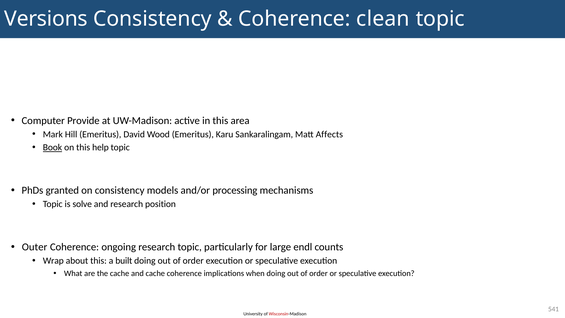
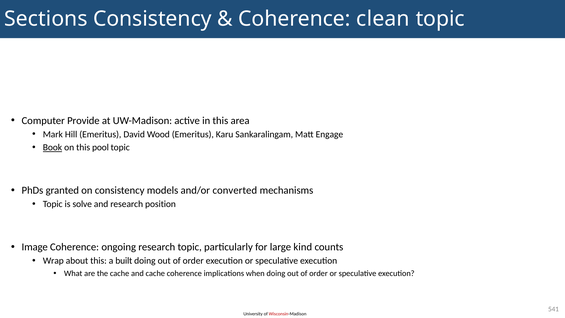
Versions: Versions -> Sections
Affects: Affects -> Engage
help: help -> pool
processing: processing -> converted
Outer: Outer -> Image
endl: endl -> kind
